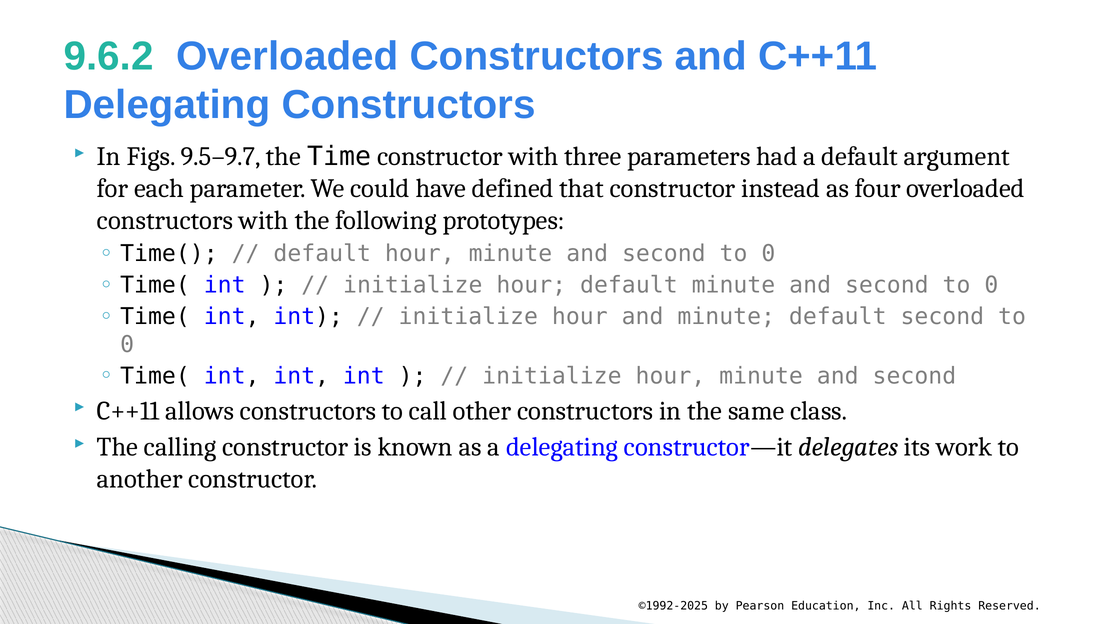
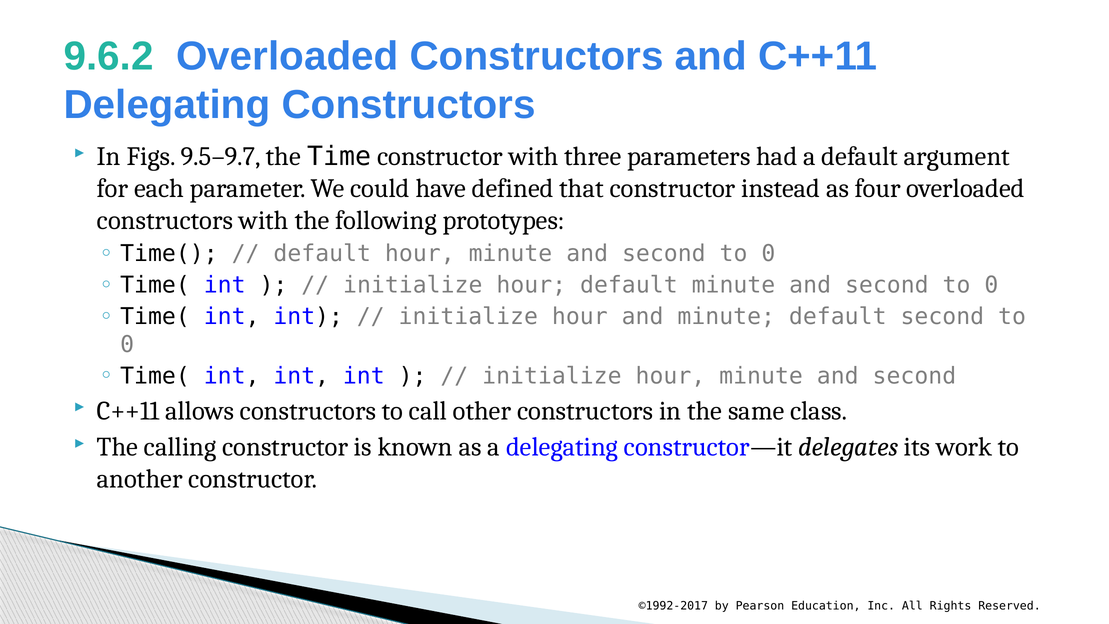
©1992-2025: ©1992-2025 -> ©1992-2017
